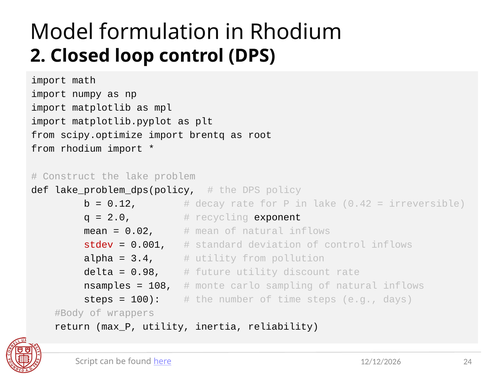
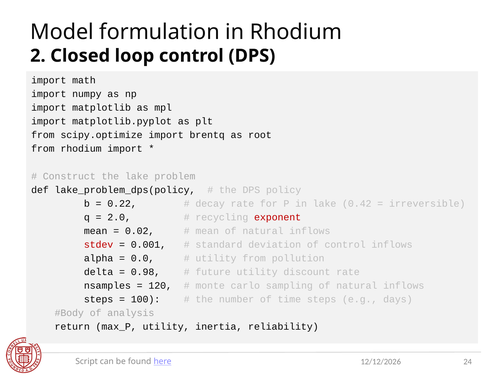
0.12: 0.12 -> 0.22
exponent colour: black -> red
3.4: 3.4 -> 0.0
108: 108 -> 120
wrappers: wrappers -> analysis
